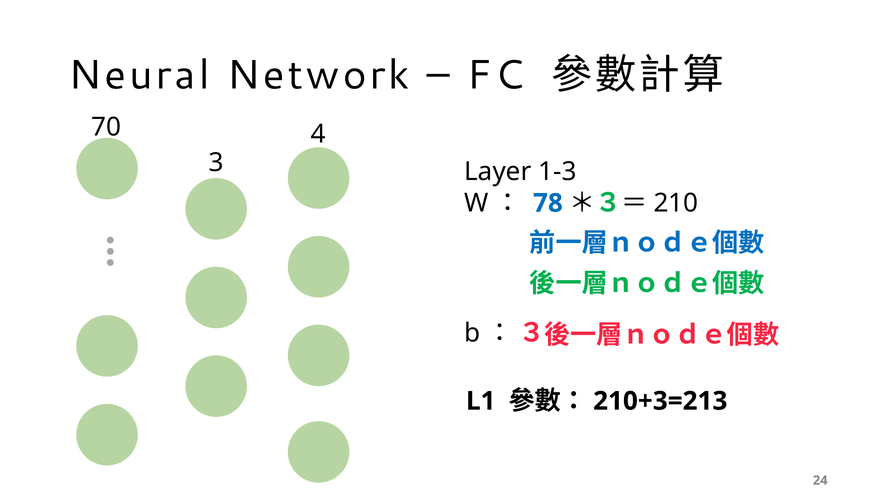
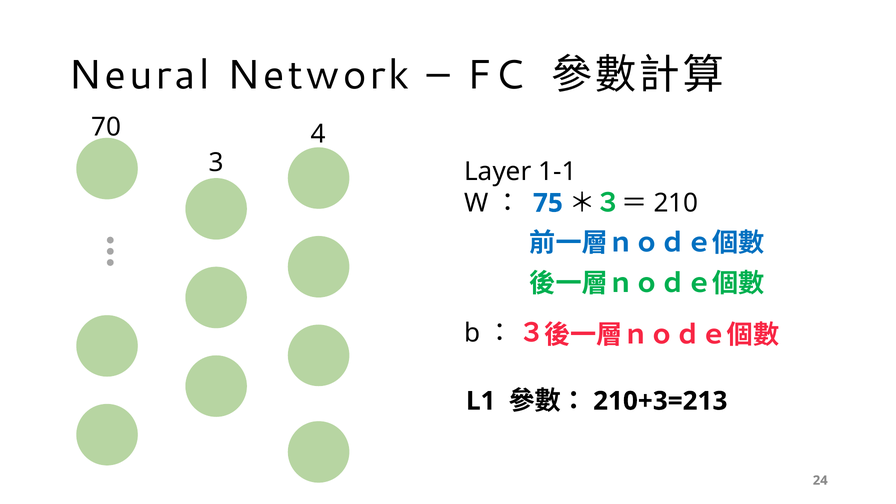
1-3: 1-3 -> 1-1
78: 78 -> 75
